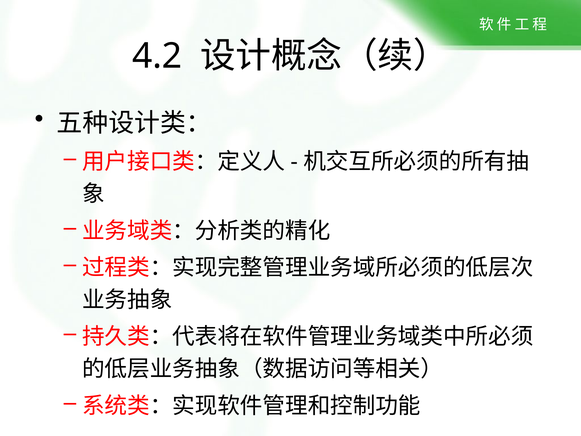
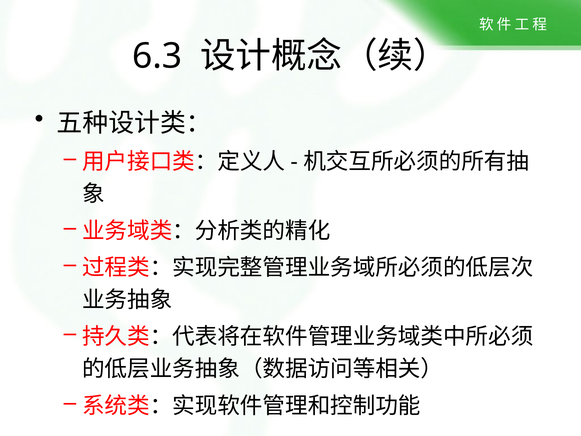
4.2: 4.2 -> 6.3
